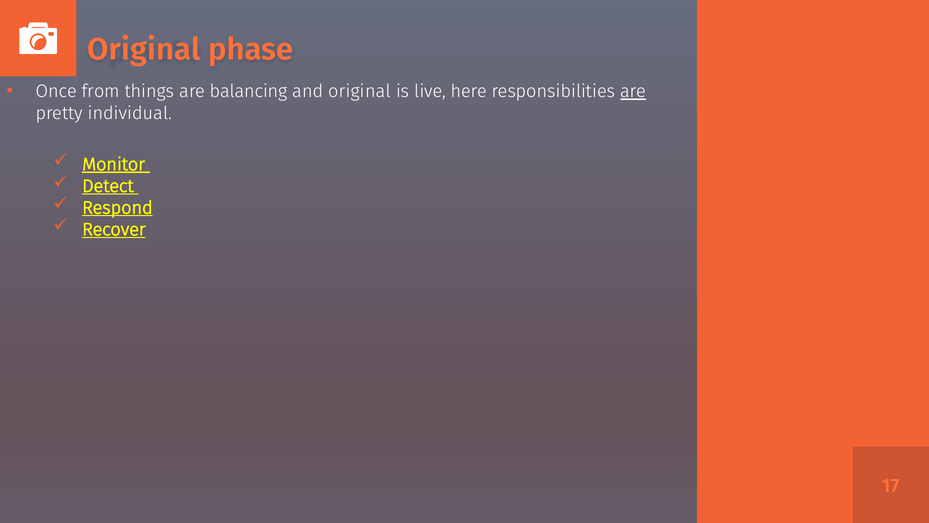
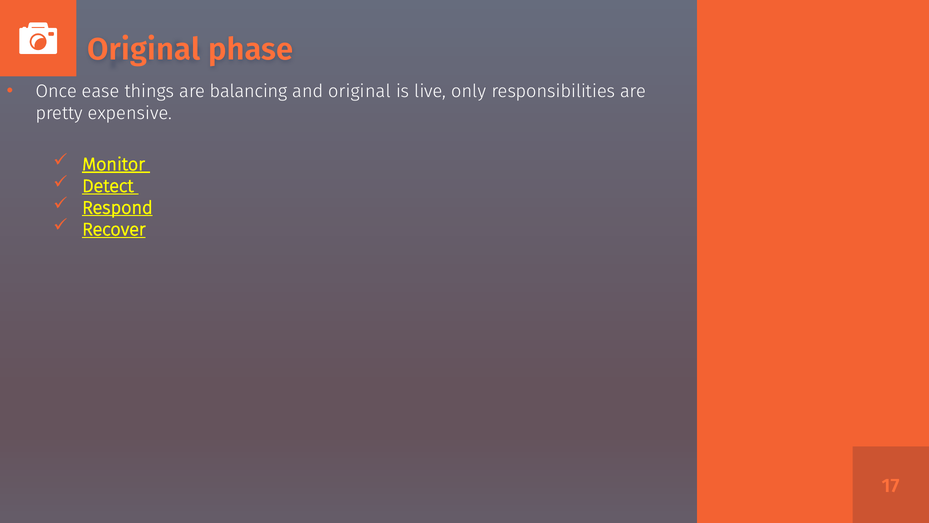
from: from -> ease
here: here -> only
are at (633, 91) underline: present -> none
individual: individual -> expensive
